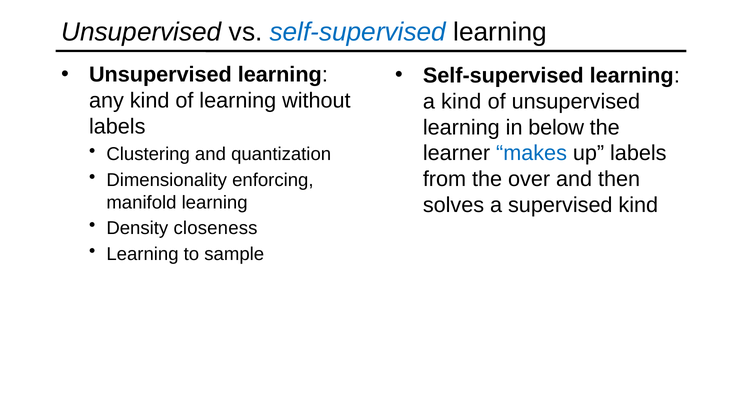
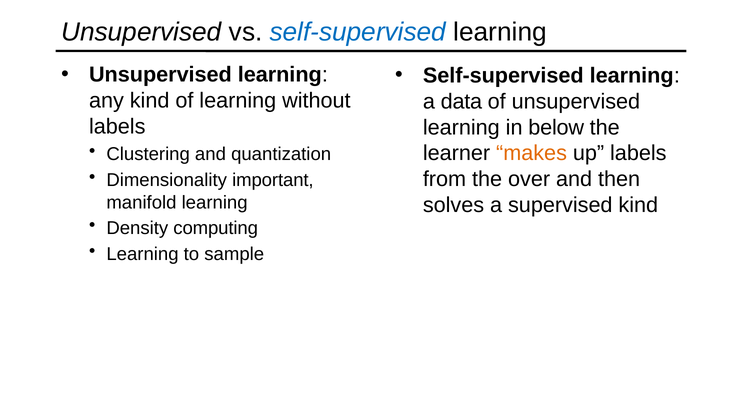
a kind: kind -> data
makes colour: blue -> orange
enforcing: enforcing -> important
closeness: closeness -> computing
